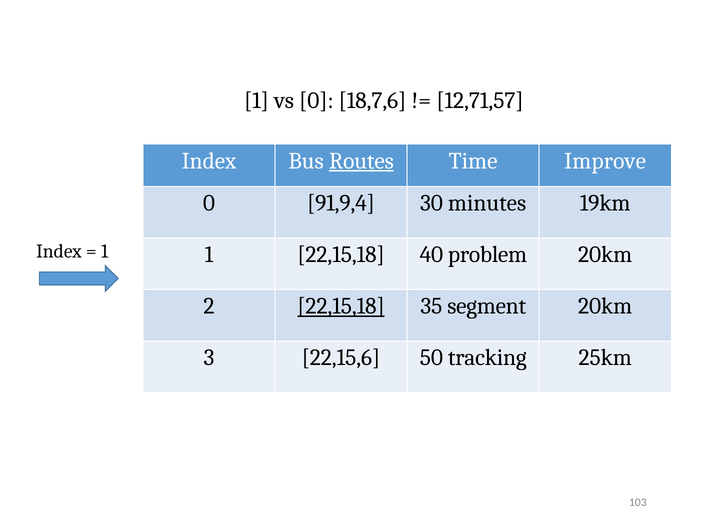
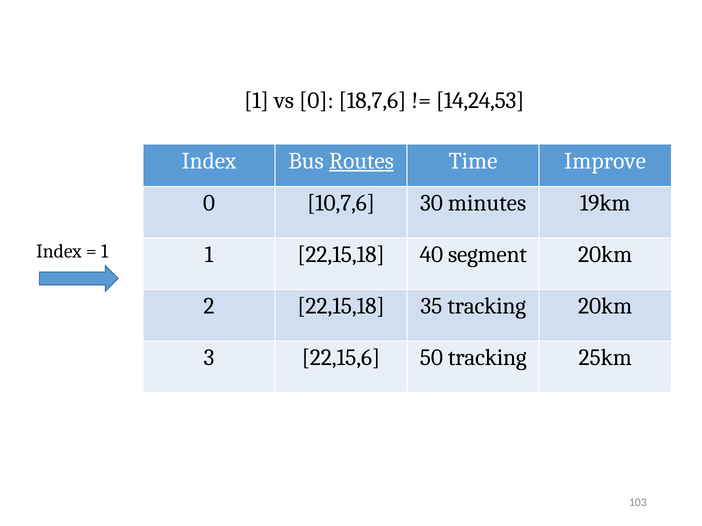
12,71,57: 12,71,57 -> 14,24,53
91,9,4: 91,9,4 -> 10,7,6
problem: problem -> segment
22,15,18 at (341, 306) underline: present -> none
35 segment: segment -> tracking
